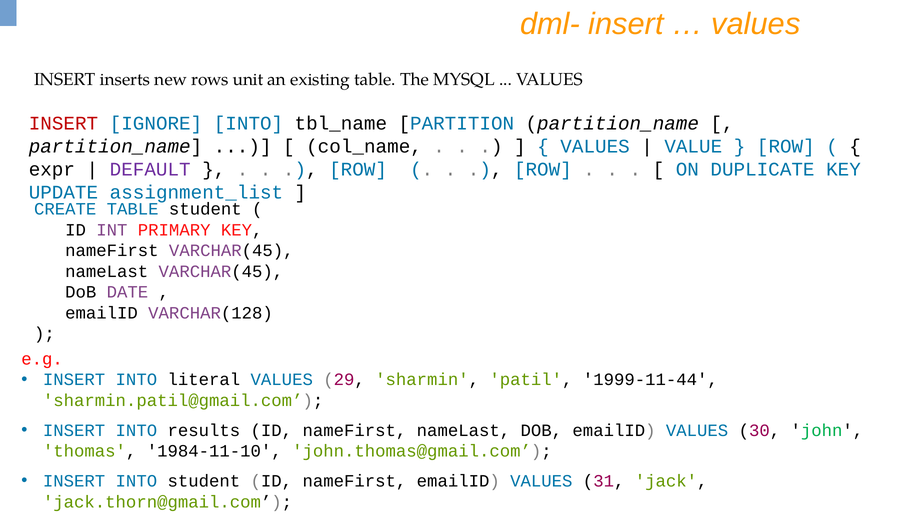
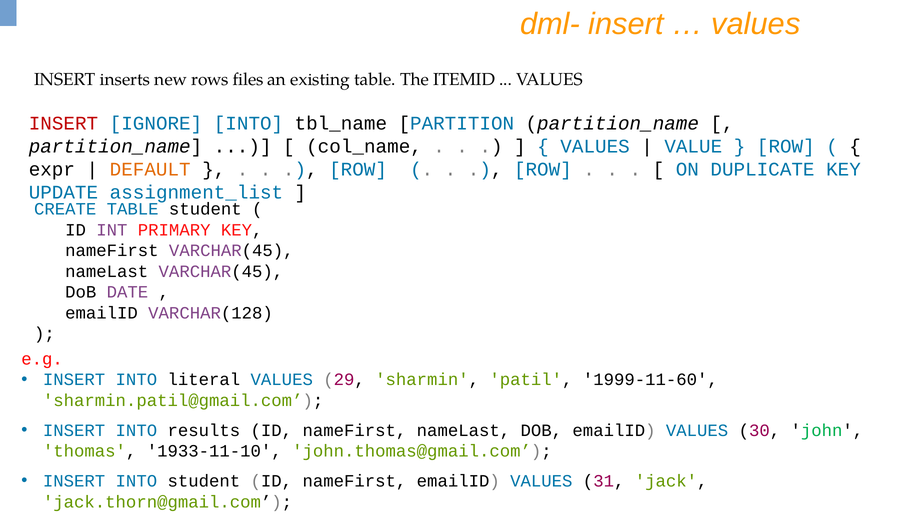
unit: unit -> files
MYSQL: MYSQL -> ITEMID
DEFAULT colour: purple -> orange
1999-11-44: 1999-11-44 -> 1999-11-60
1984-11-10: 1984-11-10 -> 1933-11-10
